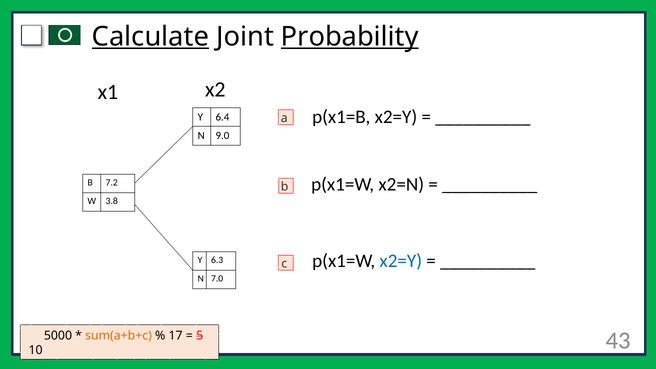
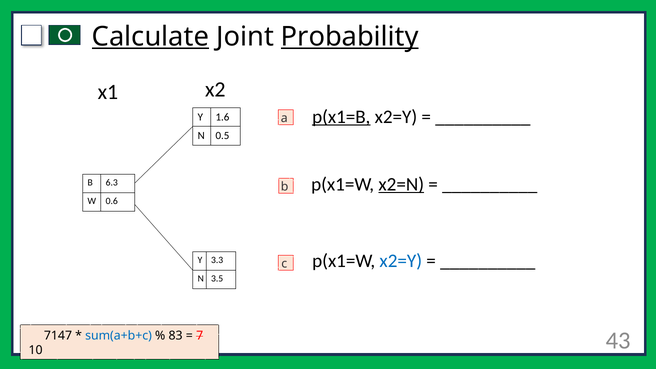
p(x1=B underline: none -> present
6.4: 6.4 -> 1.6
9.0: 9.0 -> 0.5
x2=N underline: none -> present
7.2: 7.2 -> 6.3
3.8: 3.8 -> 0.6
6.3: 6.3 -> 3.3
7.0: 7.0 -> 3.5
5000: 5000 -> 7147
sum(a+b+c colour: orange -> blue
17: 17 -> 83
5: 5 -> 7
